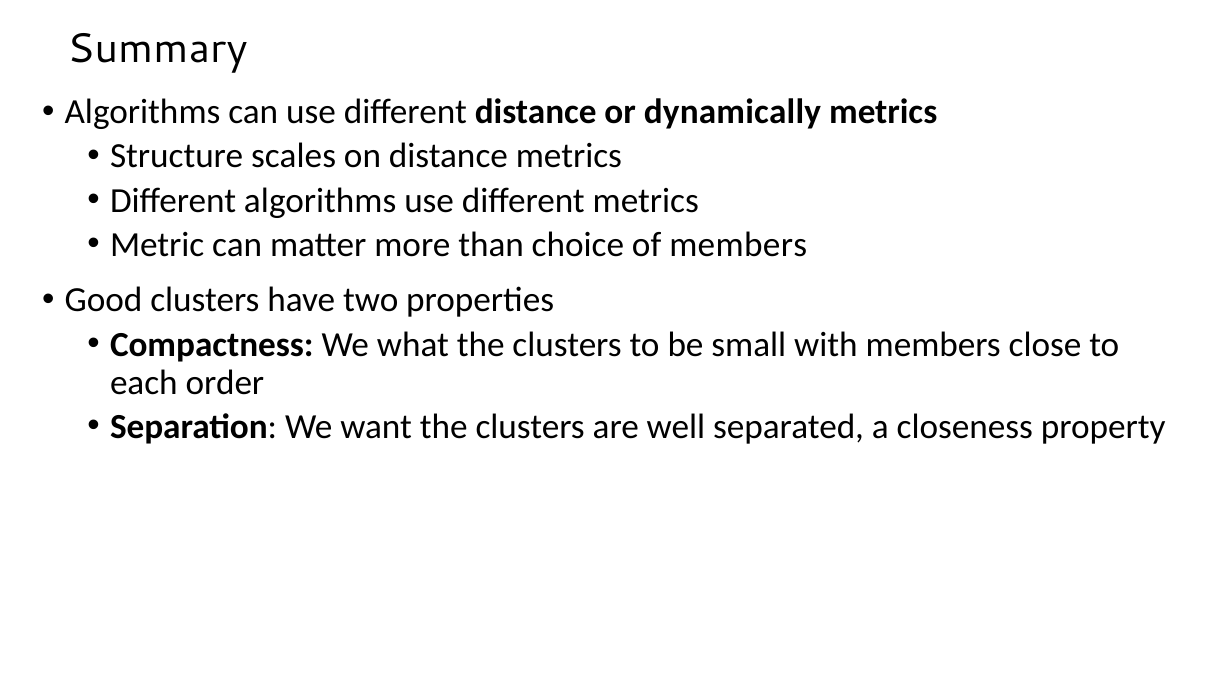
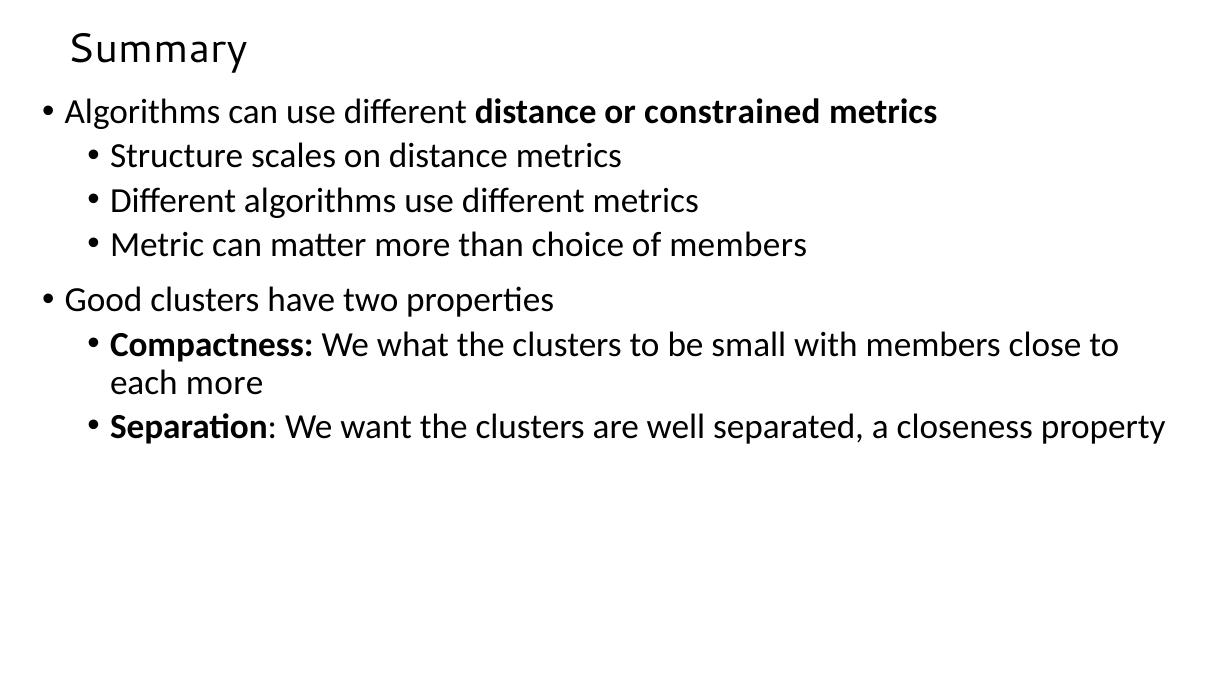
dynamically: dynamically -> constrained
each order: order -> more
